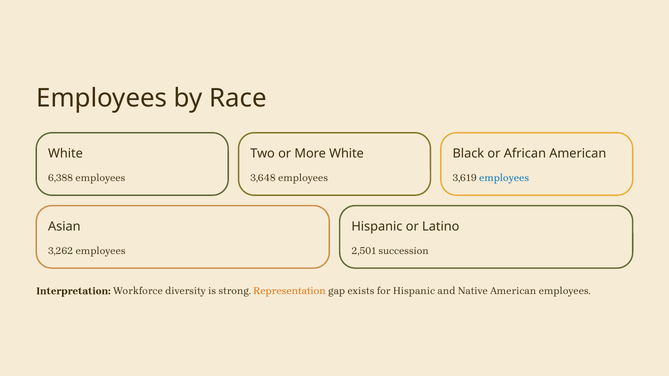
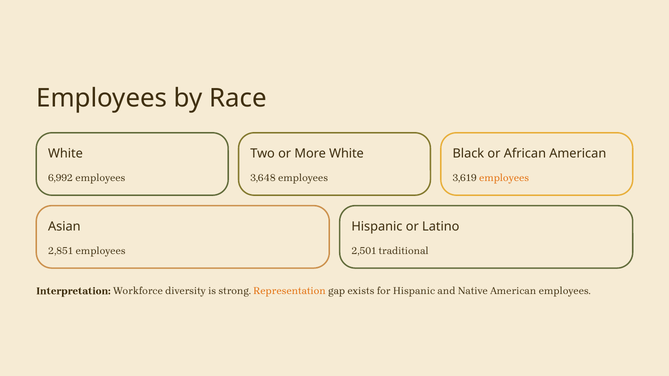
6,388: 6,388 -> 6,992
employees at (504, 178) colour: blue -> orange
3,262: 3,262 -> 2,851
succession: succession -> traditional
